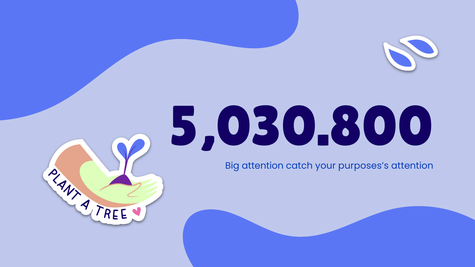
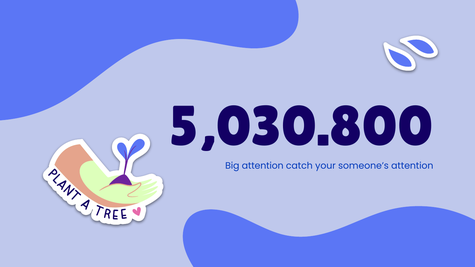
purposes’s: purposes’s -> someone’s
